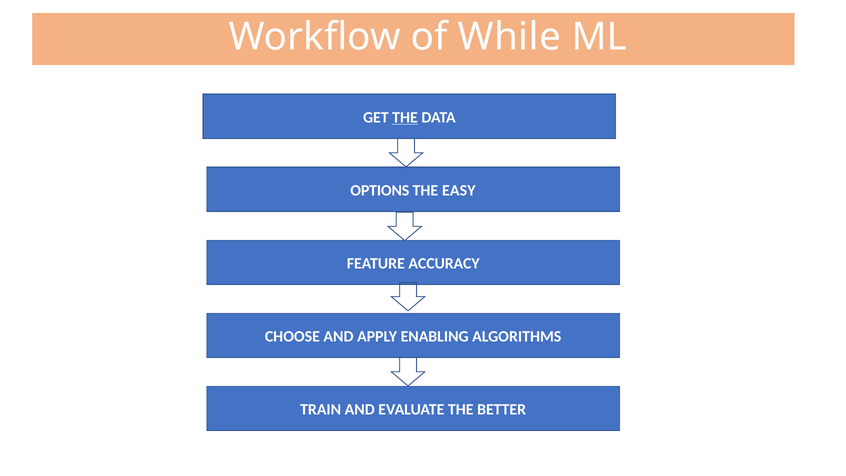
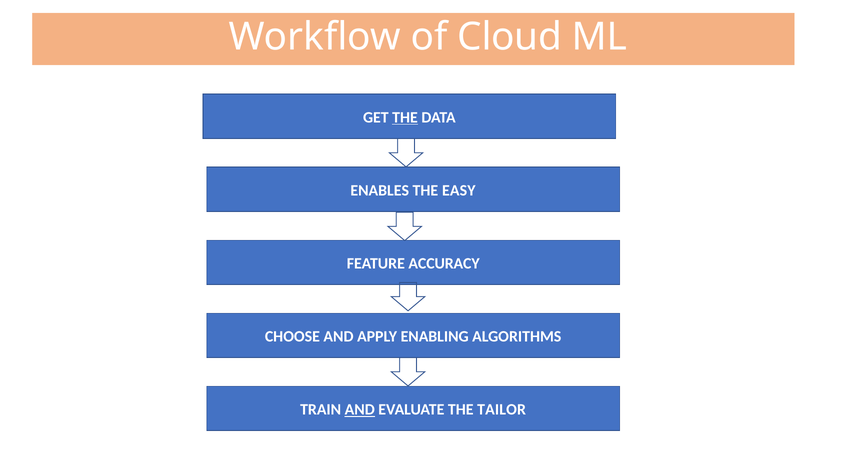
While: While -> Cloud
OPTIONS: OPTIONS -> ENABLES
AND at (360, 409) underline: none -> present
BETTER: BETTER -> TAILOR
